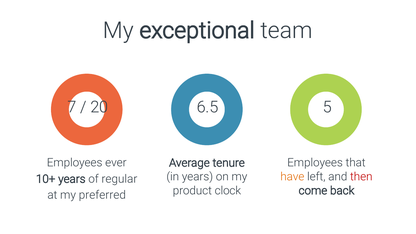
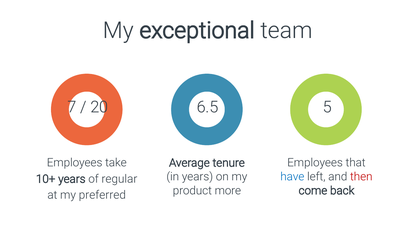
ever: ever -> take
have colour: orange -> blue
clock: clock -> more
